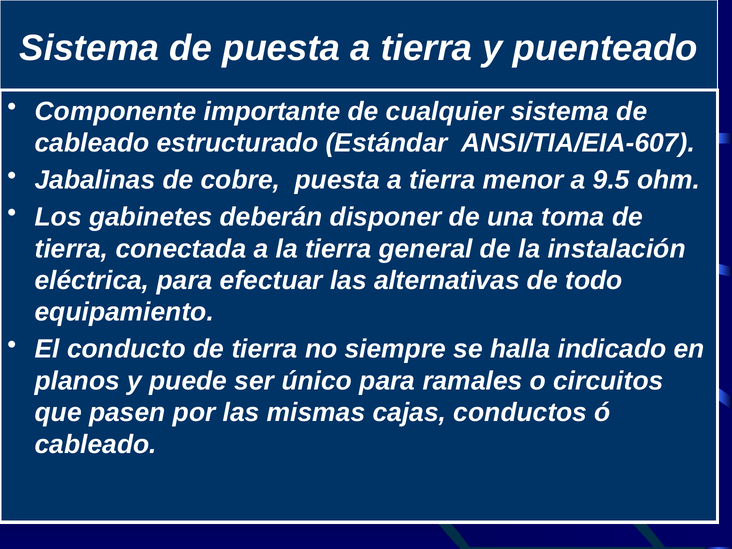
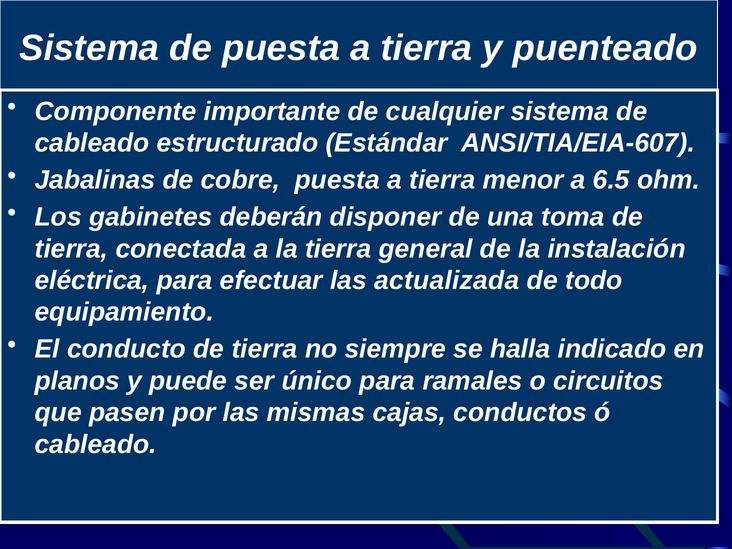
9.5: 9.5 -> 6.5
alternativas: alternativas -> actualizada
